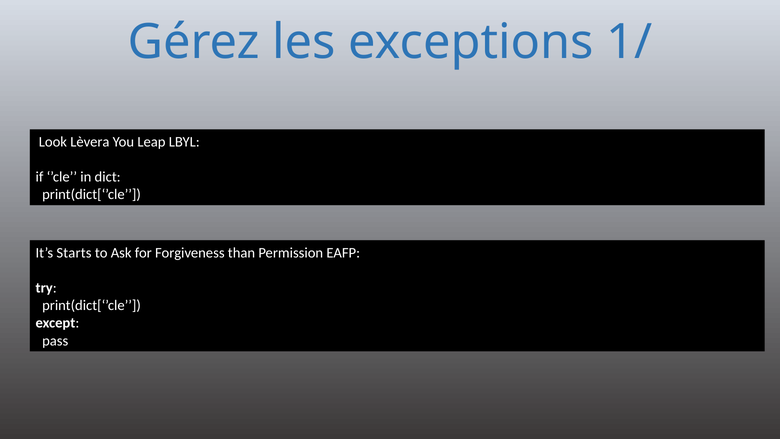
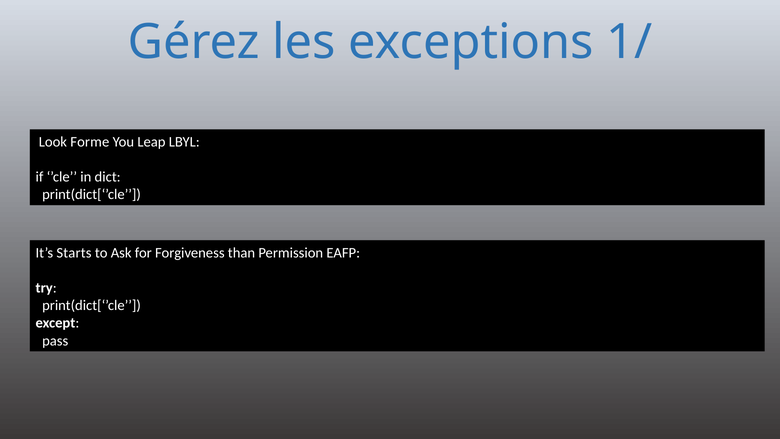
Lèvera: Lèvera -> Forme
